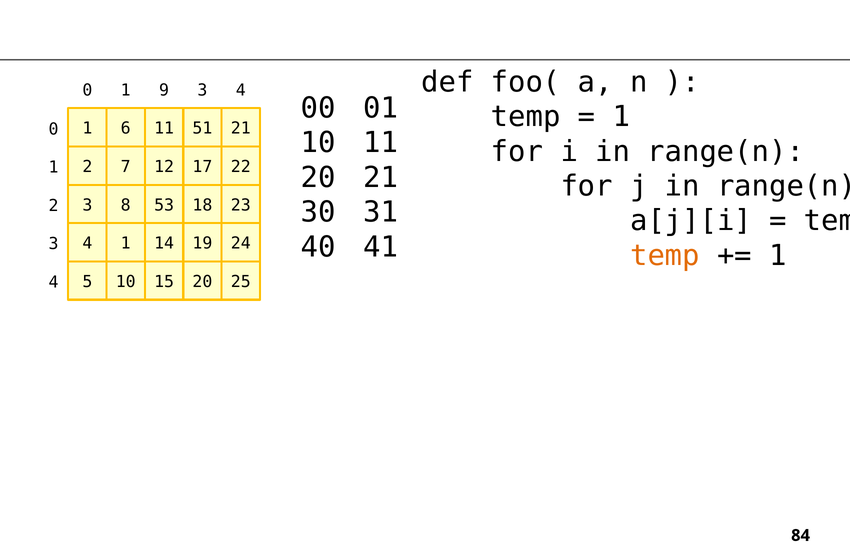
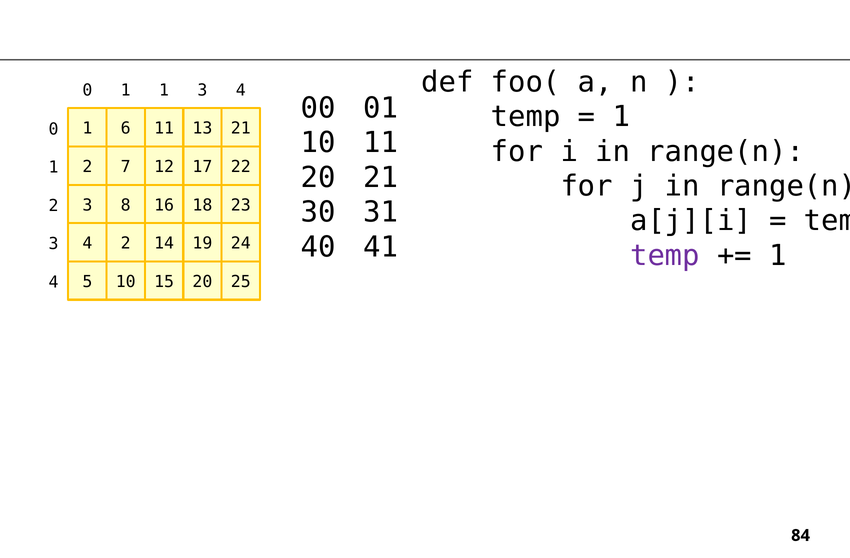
1 9: 9 -> 1
51: 51 -> 13
53: 53 -> 16
4 1: 1 -> 2
temp at (665, 256) colour: orange -> purple
